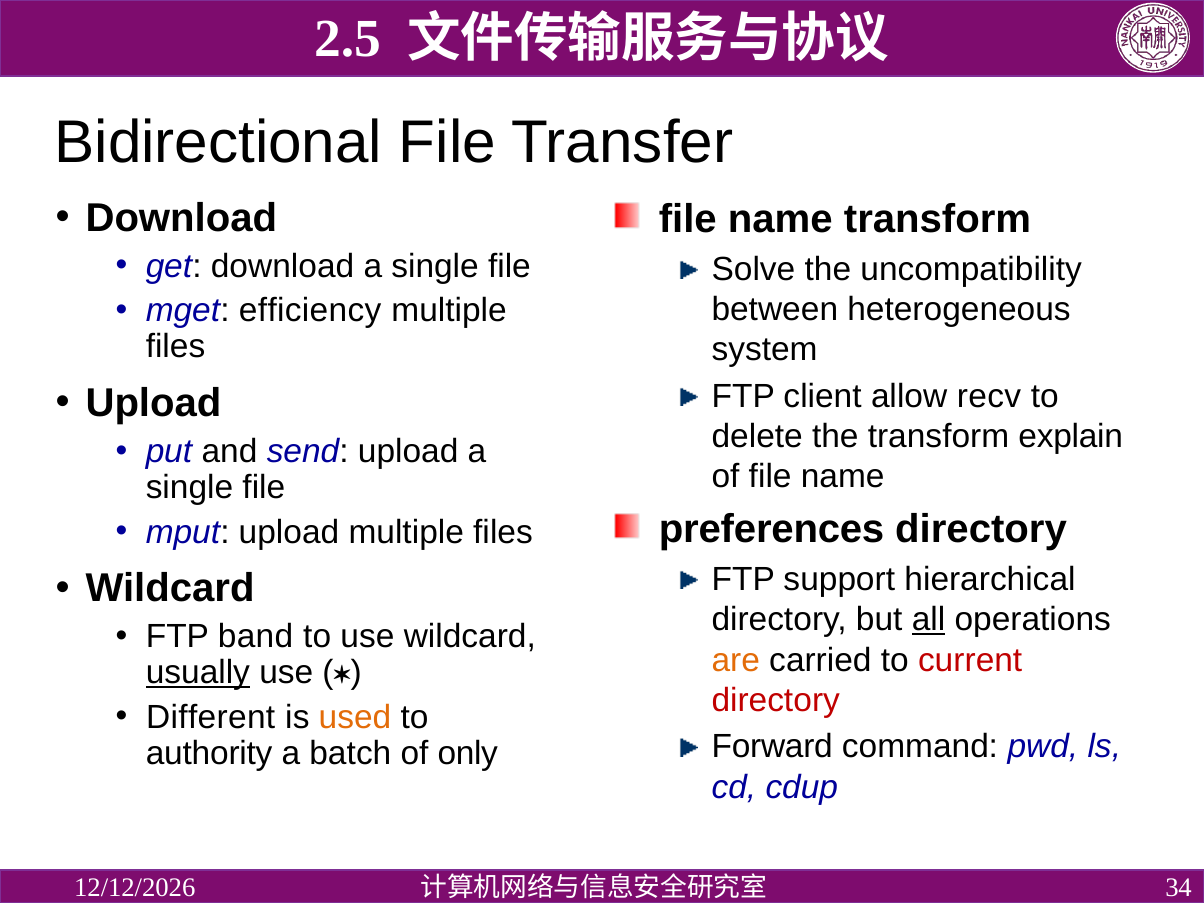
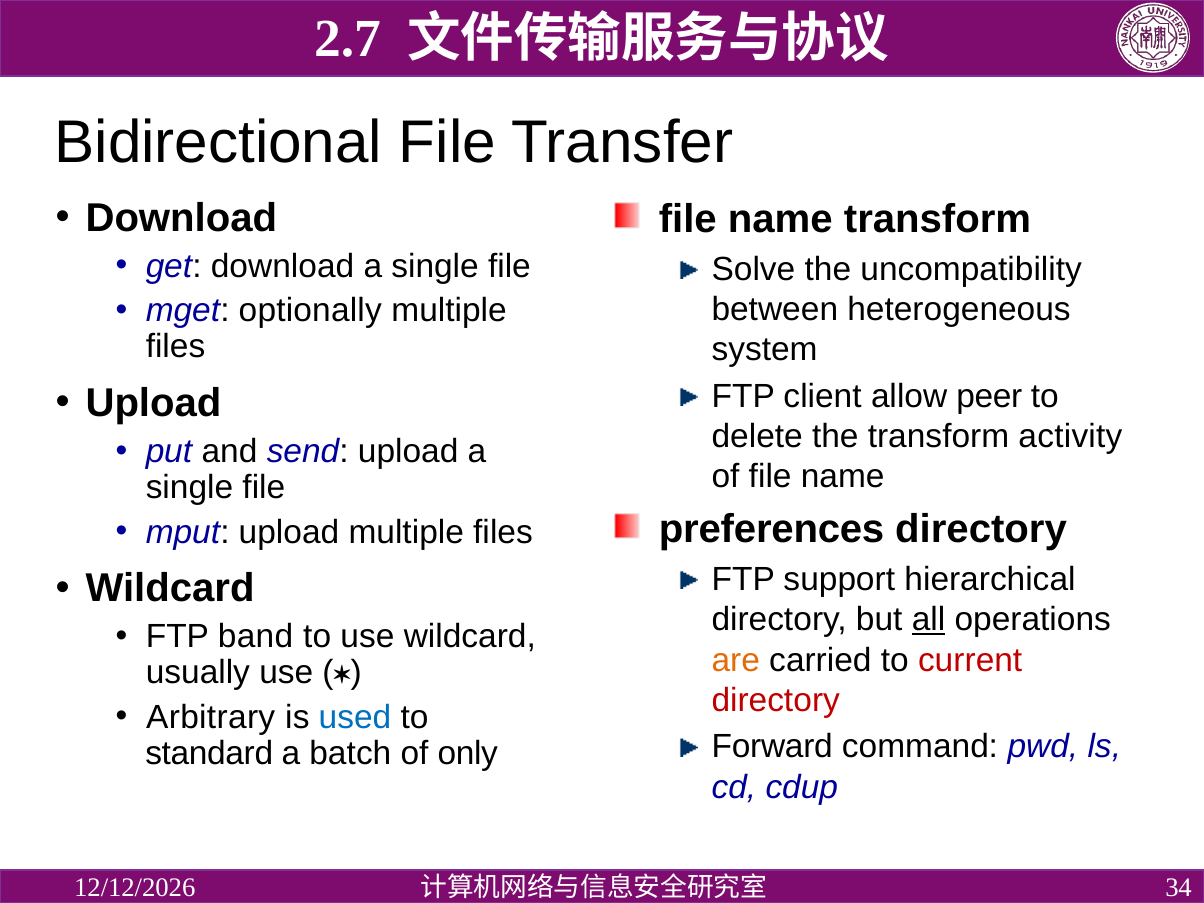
2.5: 2.5 -> 2.7
efficiency: efficiency -> optionally
recv: recv -> peer
explain: explain -> activity
usually underline: present -> none
Different: Different -> Arbitrary
used colour: orange -> blue
authority: authority -> standard
